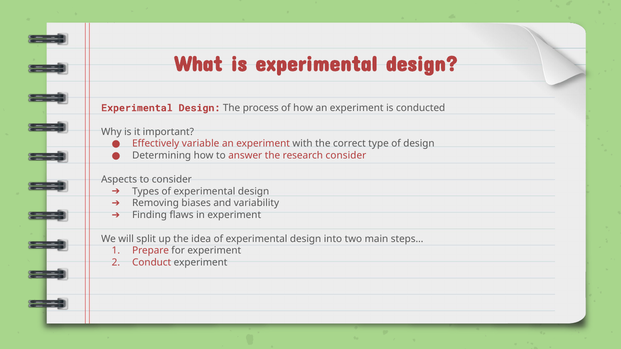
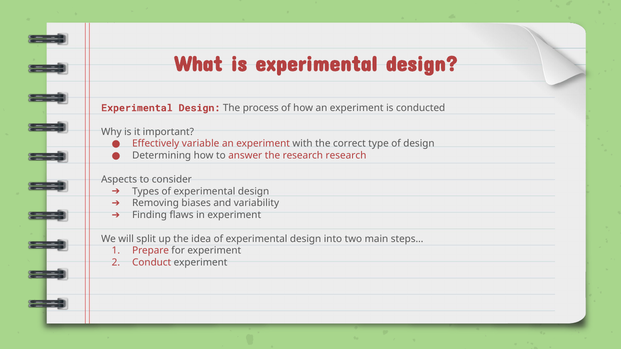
research consider: consider -> research
